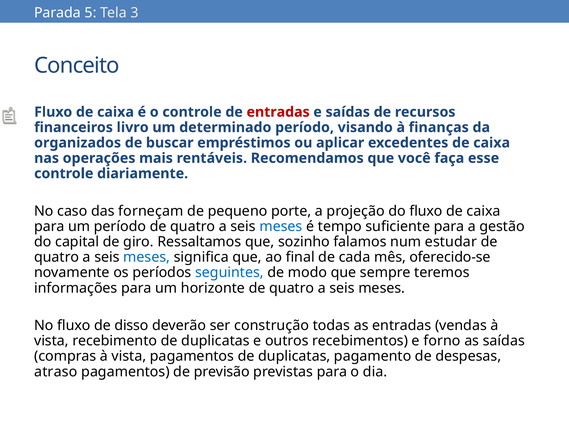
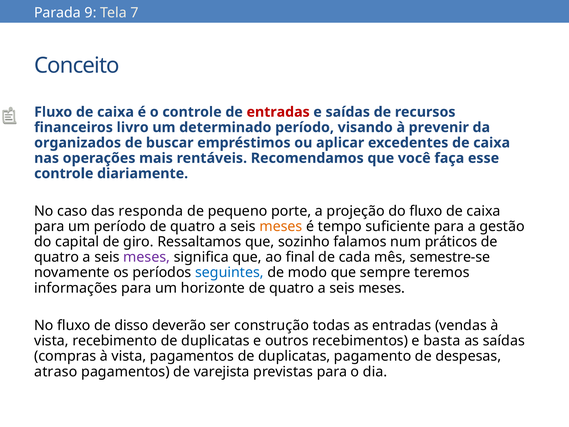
5: 5 -> 9
3: 3 -> 7
finanças: finanças -> prevenir
forneçam: forneçam -> responda
meses at (281, 226) colour: blue -> orange
estudar: estudar -> práticos
meses at (147, 257) colour: blue -> purple
oferecido-se: oferecido-se -> semestre-se
forno: forno -> basta
previsão: previsão -> varejista
